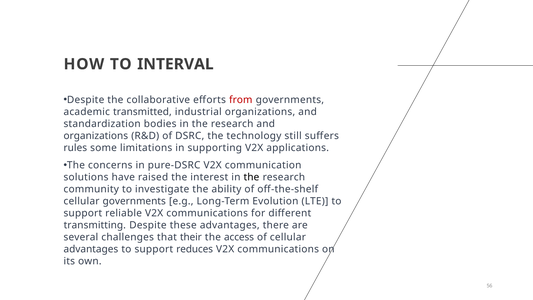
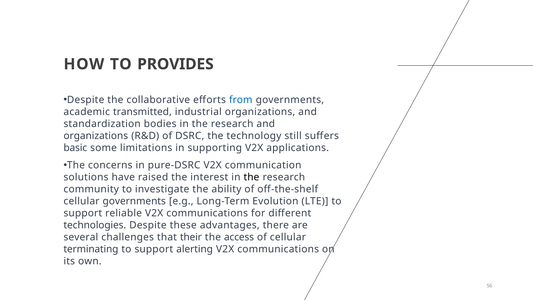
INTERVAL: INTERVAL -> PROVIDES
from colour: red -> blue
rules: rules -> basic
transmitting: transmitting -> technologies
advantages at (91, 249): advantages -> terminating
reduces: reduces -> alerting
